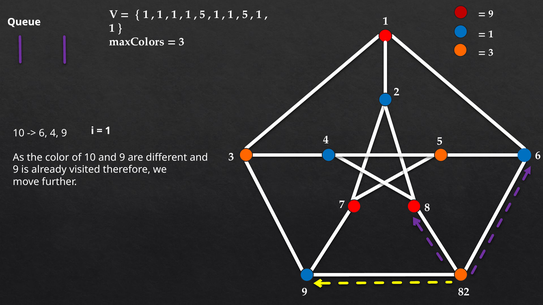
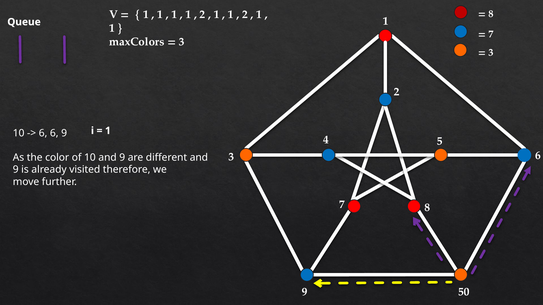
9 at (491, 14): 9 -> 8
5 at (202, 15): 5 -> 2
5 at (245, 15): 5 -> 2
1 at (491, 34): 1 -> 7
6 4: 4 -> 6
82: 82 -> 50
